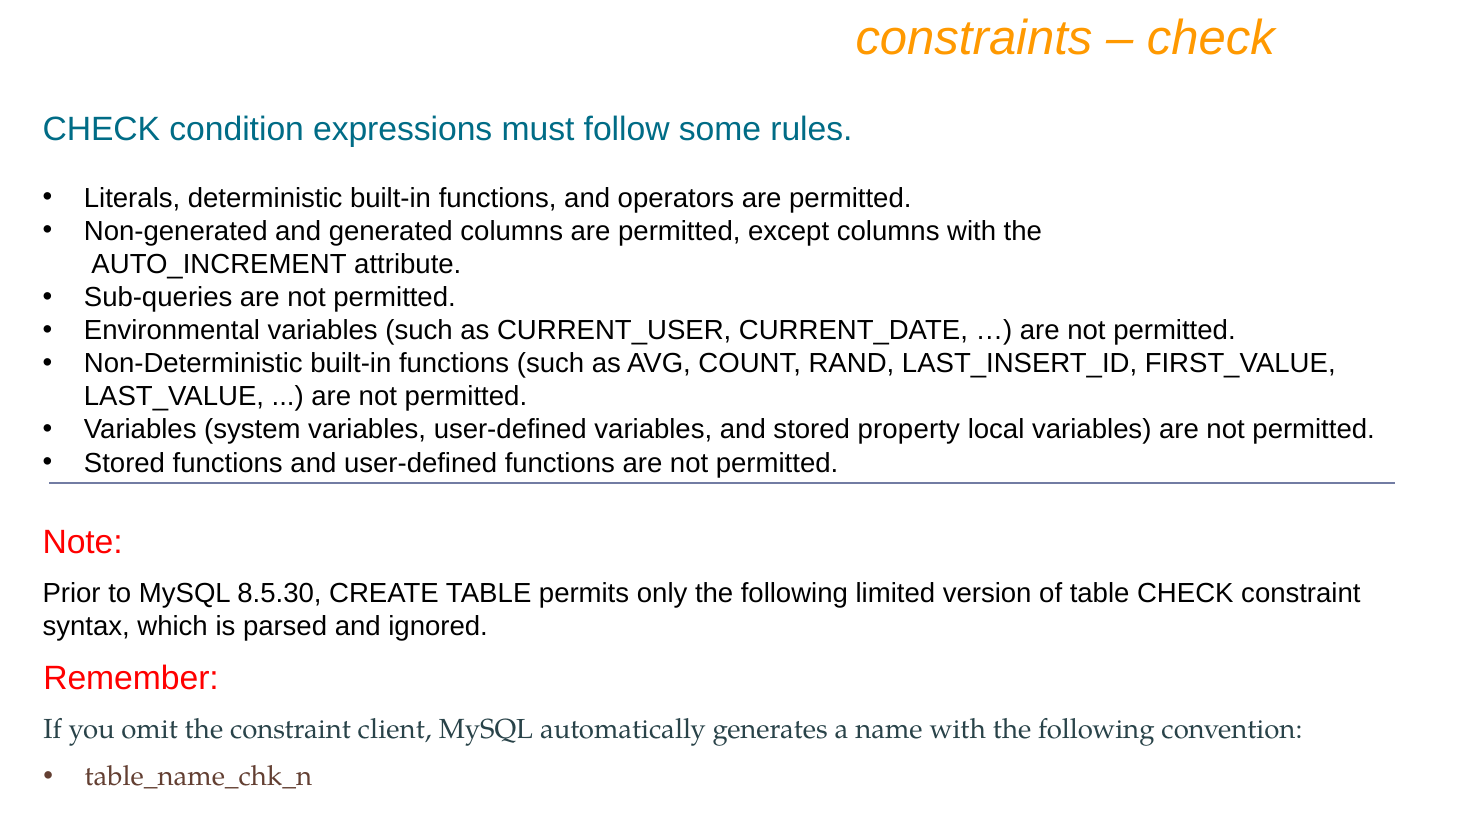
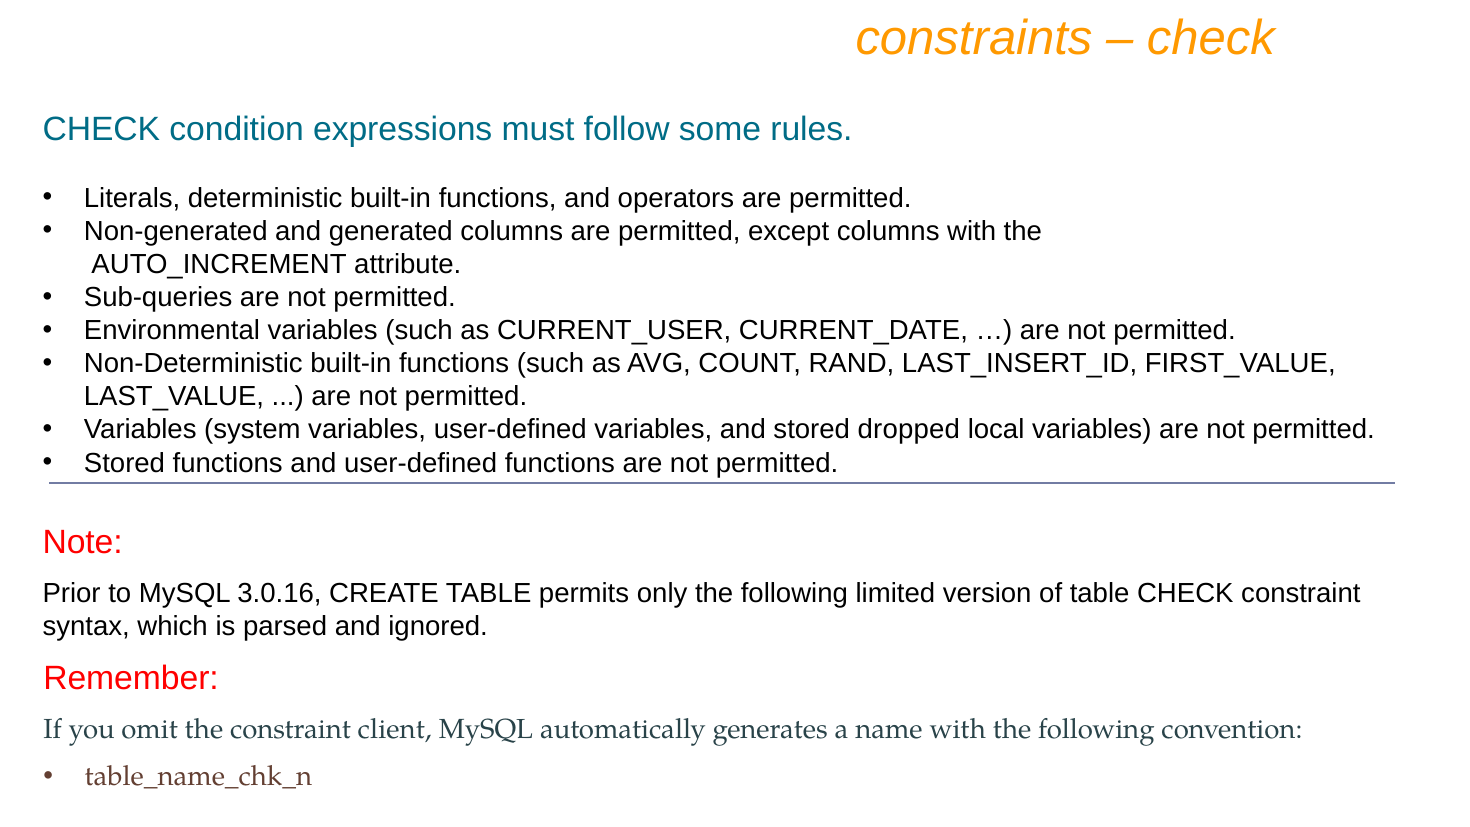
property: property -> dropped
8.5.30: 8.5.30 -> 3.0.16
